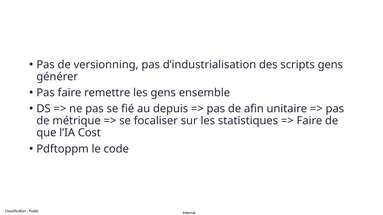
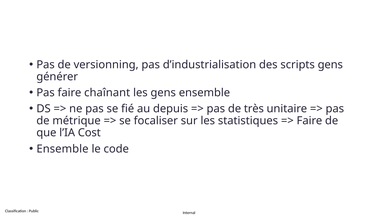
remettre: remettre -> chaînant
afin: afin -> très
Pdftoppm at (63, 149): Pdftoppm -> Ensemble
